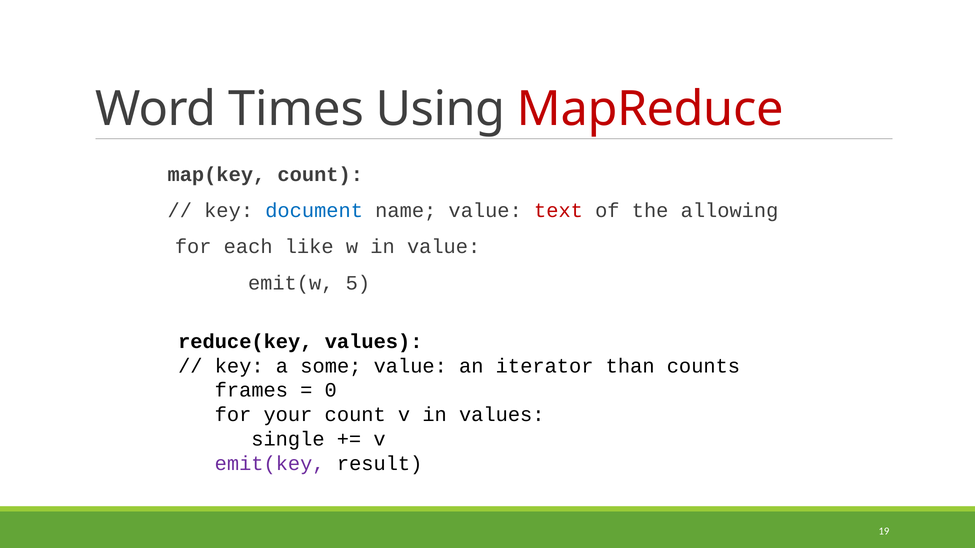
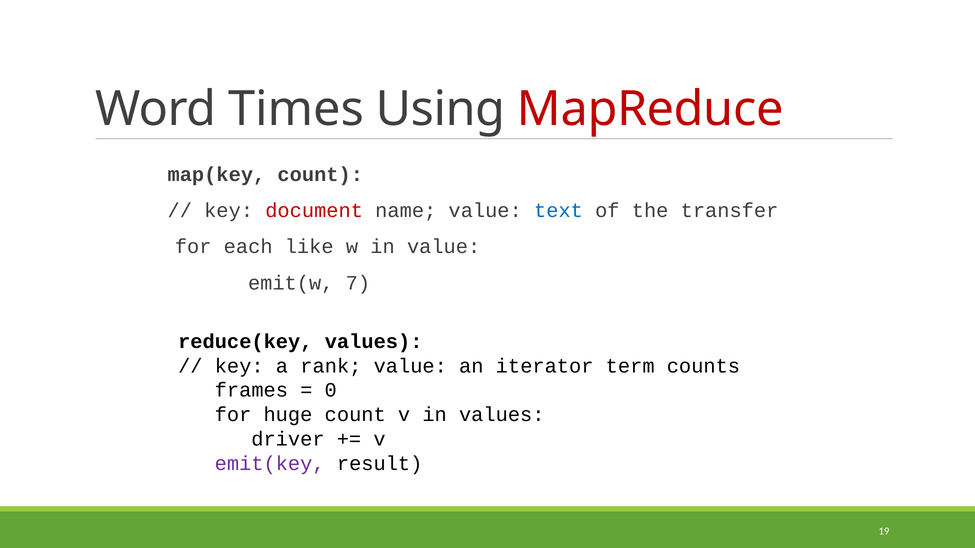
document colour: blue -> red
text colour: red -> blue
allowing: allowing -> transfer
5: 5 -> 7
some: some -> rank
than: than -> term
your: your -> huge
single: single -> driver
